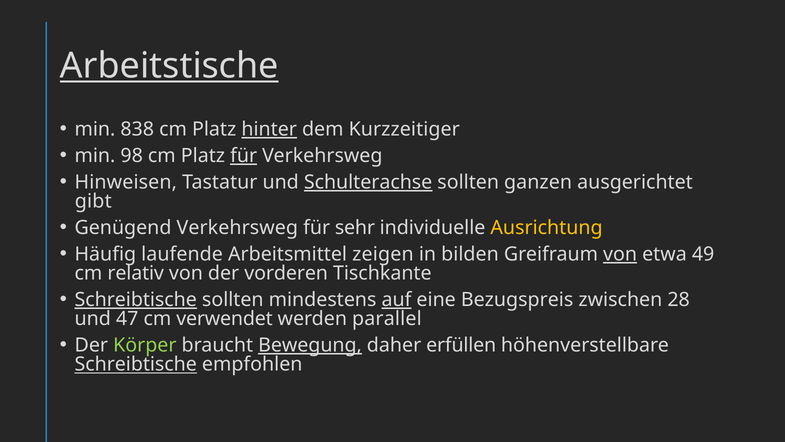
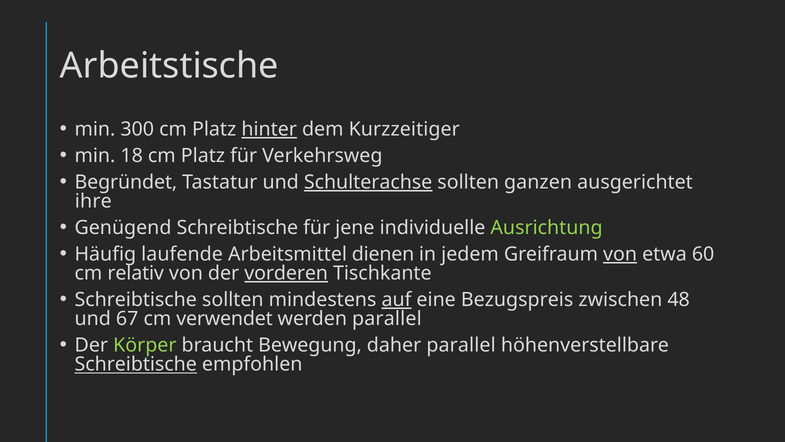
Arbeitstische underline: present -> none
838: 838 -> 300
98: 98 -> 18
für at (244, 156) underline: present -> none
Hinweisen: Hinweisen -> Begründet
gibt: gibt -> ihre
Genügend Verkehrsweg: Verkehrsweg -> Schreibtische
sehr: sehr -> jene
Ausrichtung colour: yellow -> light green
zeigen: zeigen -> dienen
bilden: bilden -> jedem
49: 49 -> 60
vorderen underline: none -> present
Schreibtische at (136, 300) underline: present -> none
28: 28 -> 48
47: 47 -> 67
Bewegung underline: present -> none
daher erfüllen: erfüllen -> parallel
